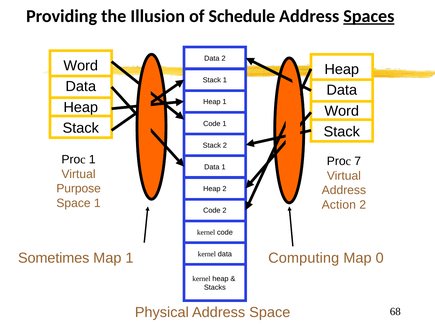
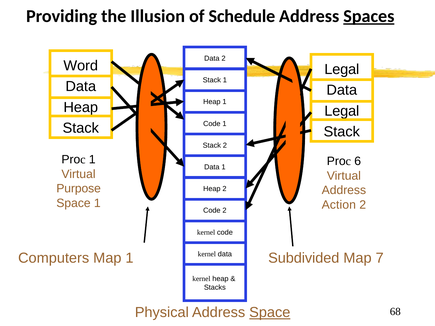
Heap at (342, 69): Heap -> Legal
Word at (342, 111): Word -> Legal
7: 7 -> 6
Sometimes: Sometimes -> Computers
Computing: Computing -> Subdivided
0: 0 -> 7
Space at (270, 313) underline: none -> present
